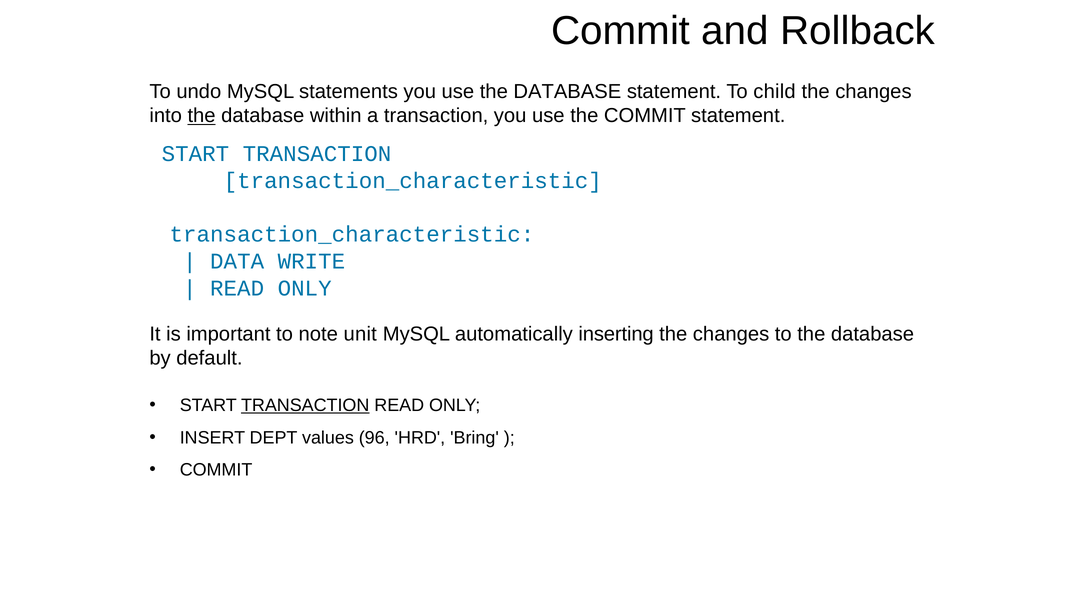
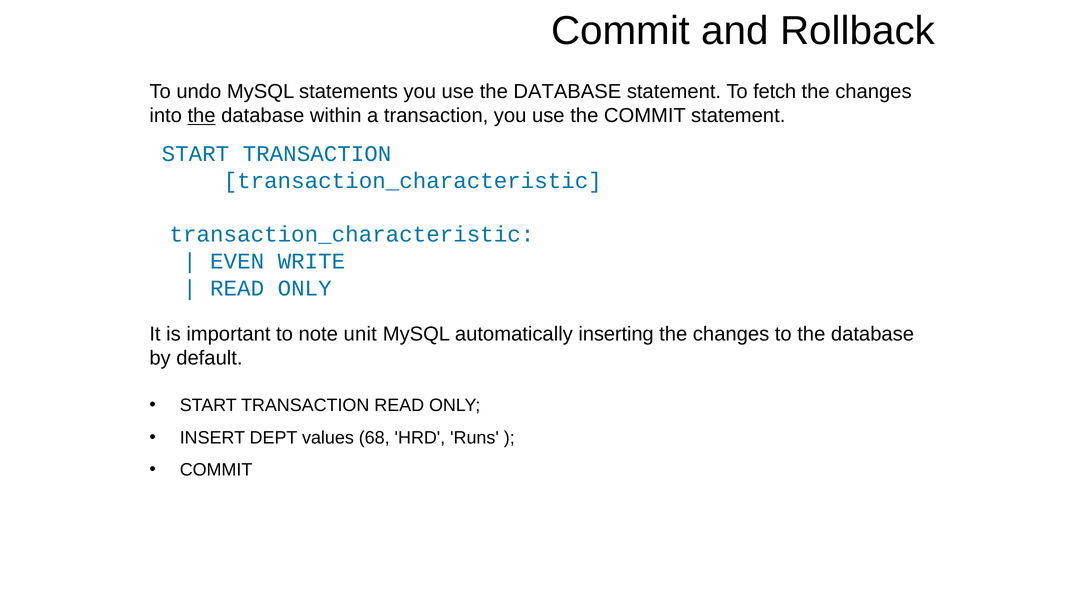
child: child -> fetch
DATA: DATA -> EVEN
TRANSACTION at (305, 406) underline: present -> none
96: 96 -> 68
Bring: Bring -> Runs
